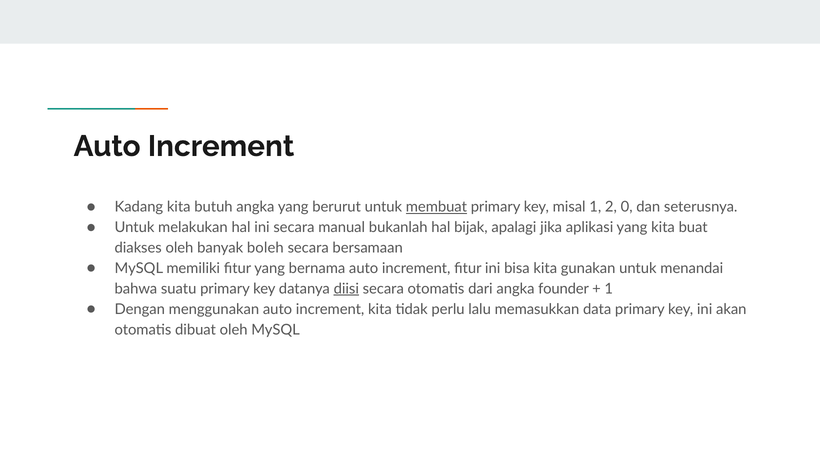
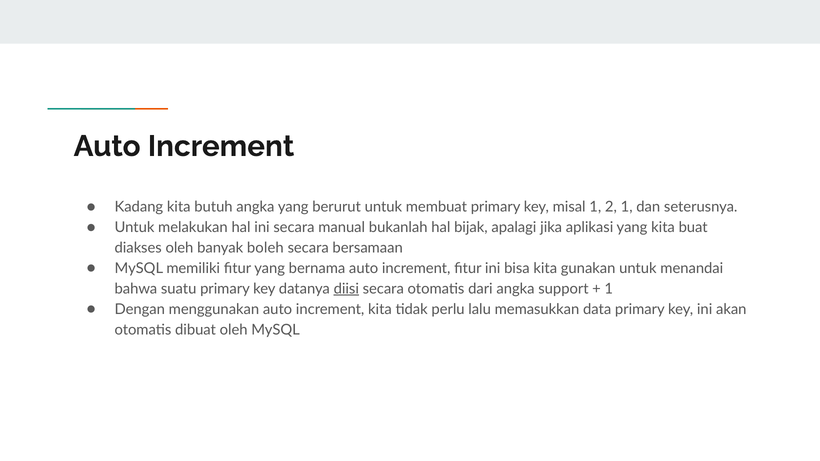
membuat underline: present -> none
2 0: 0 -> 1
founder: founder -> support
